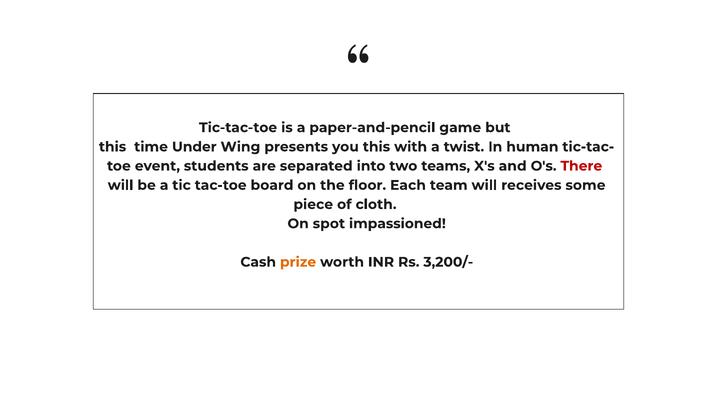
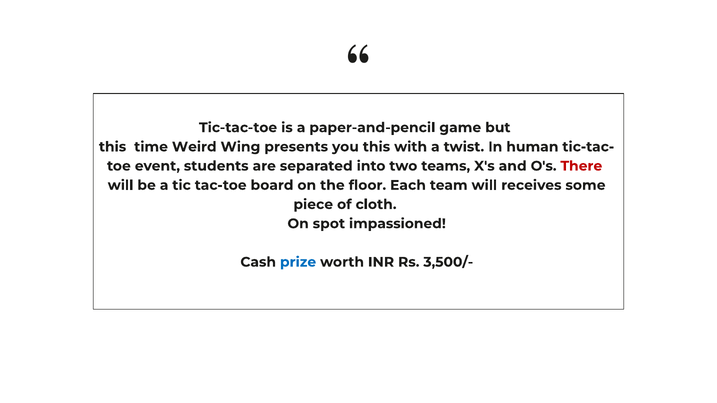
Under: Under -> Weird
prize colour: orange -> blue
3,200/-: 3,200/- -> 3,500/-
